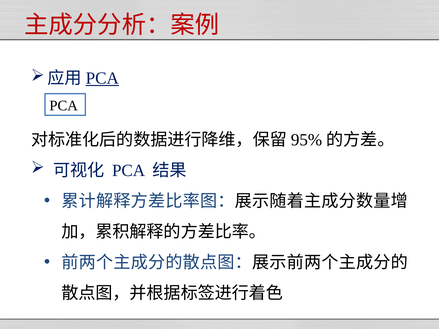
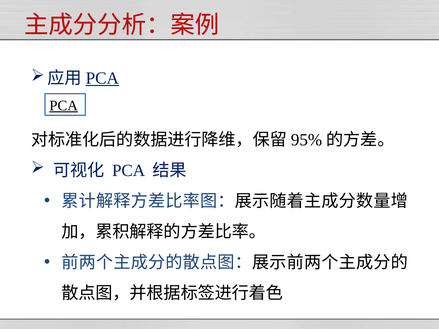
PCA at (64, 106) underline: none -> present
